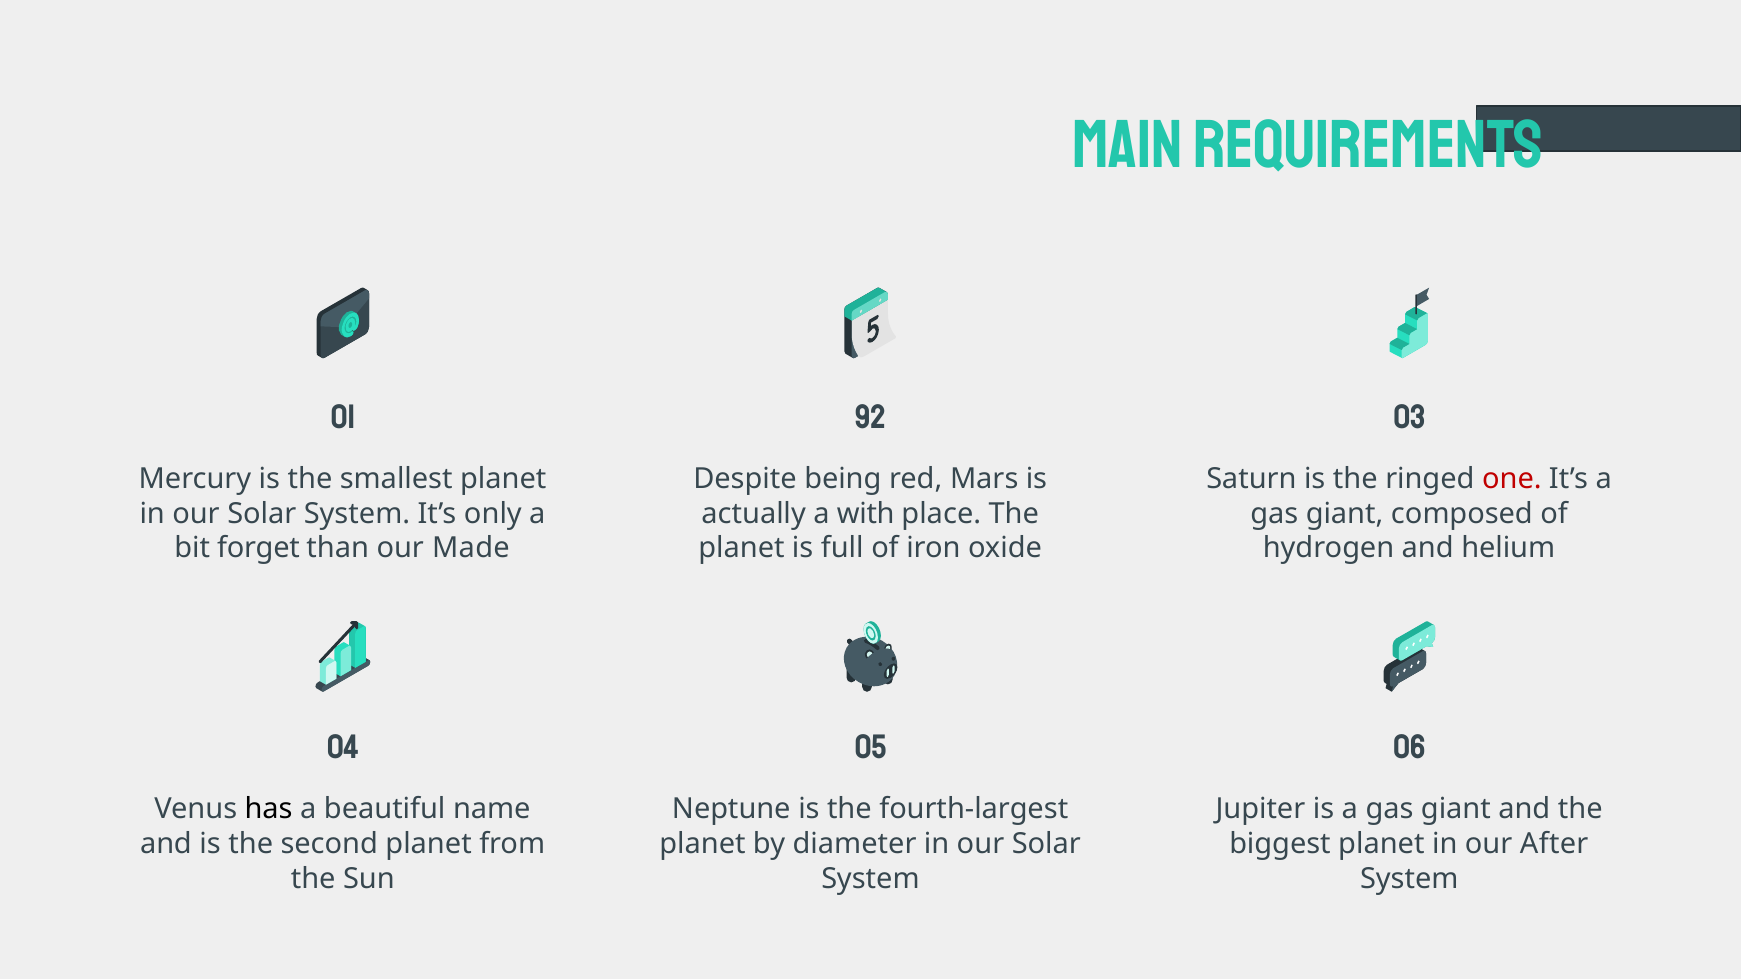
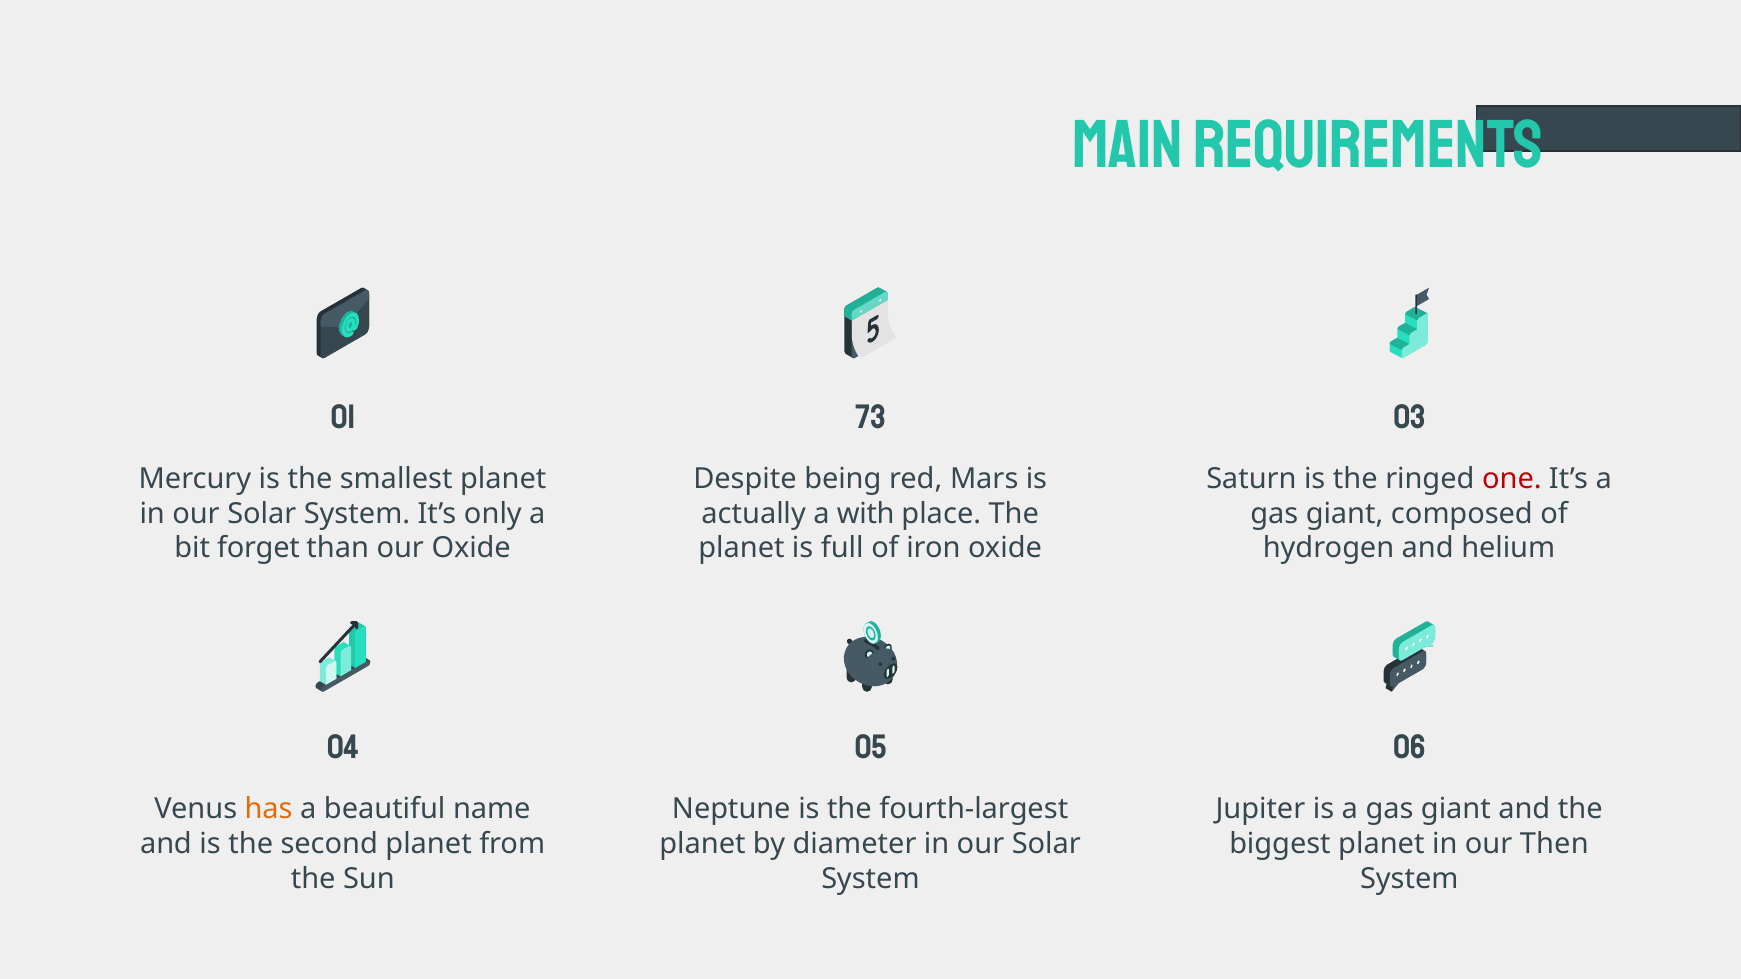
92: 92 -> 73
our Made: Made -> Oxide
has colour: black -> orange
After: After -> Then
